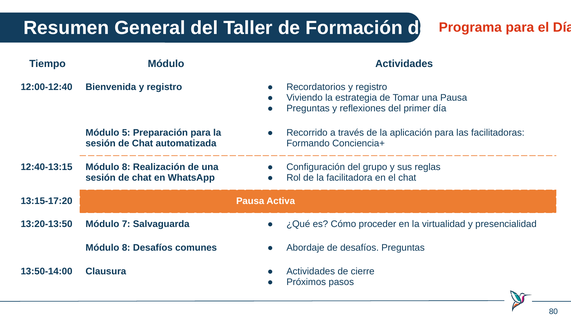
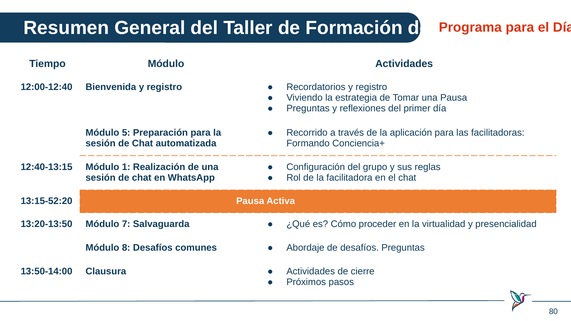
12:40-13:15 Módulo 8: 8 -> 1
13:15-17:20: 13:15-17:20 -> 13:15-52:20
